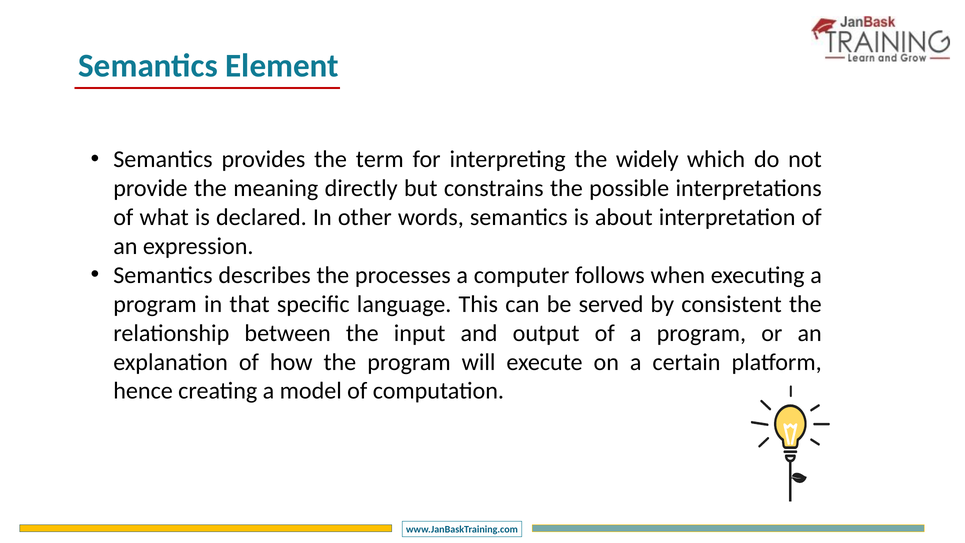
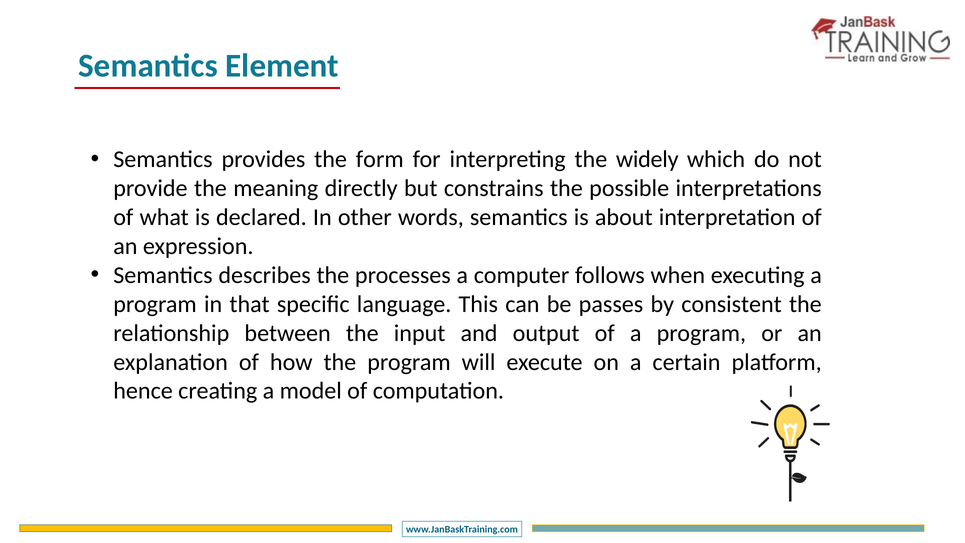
term: term -> form
served: served -> passes
